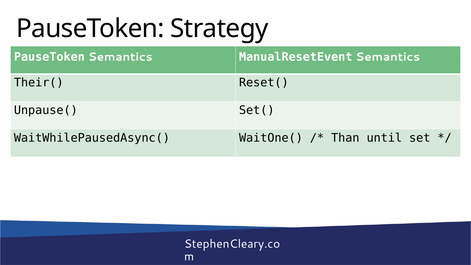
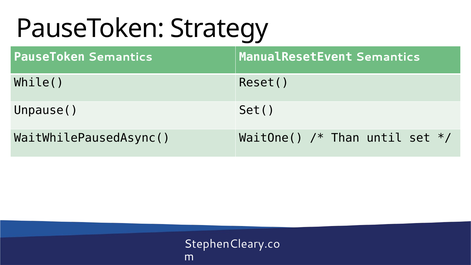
Their(: Their( -> While(
